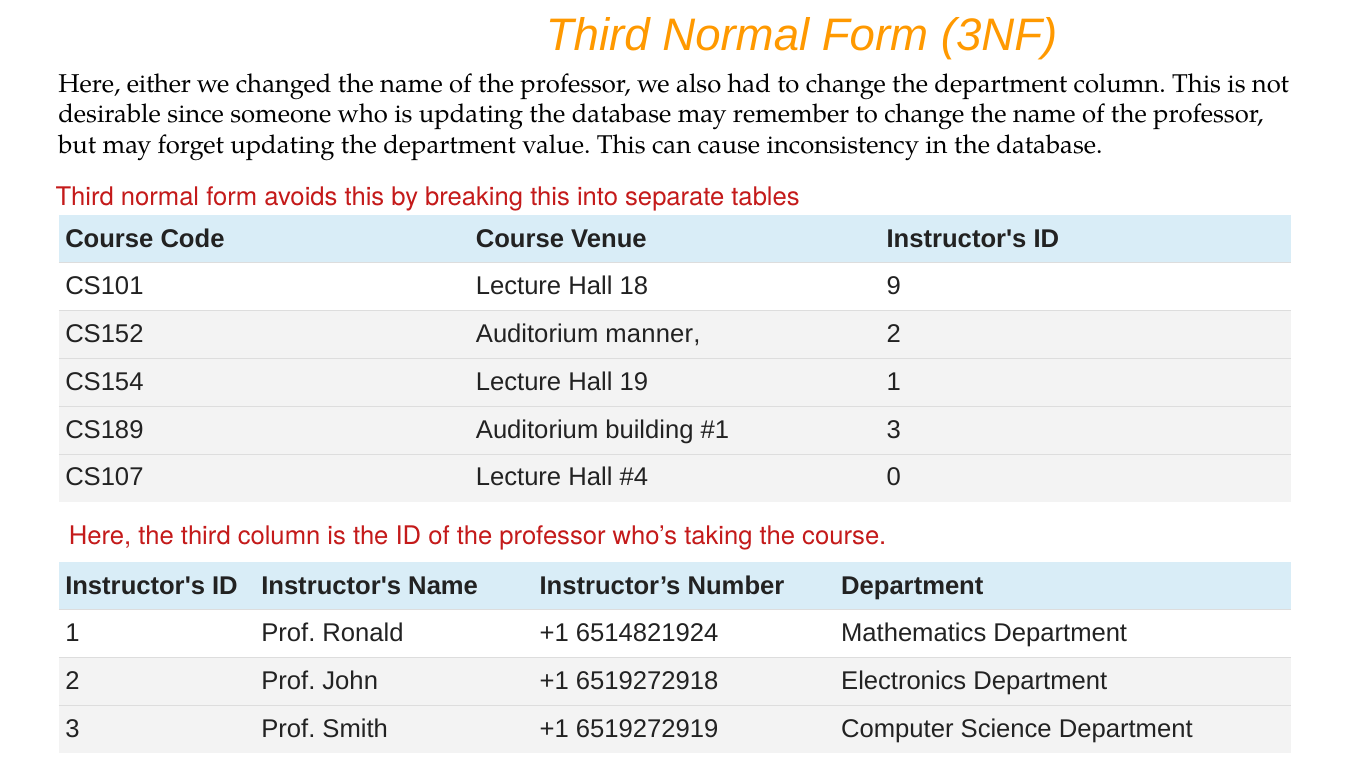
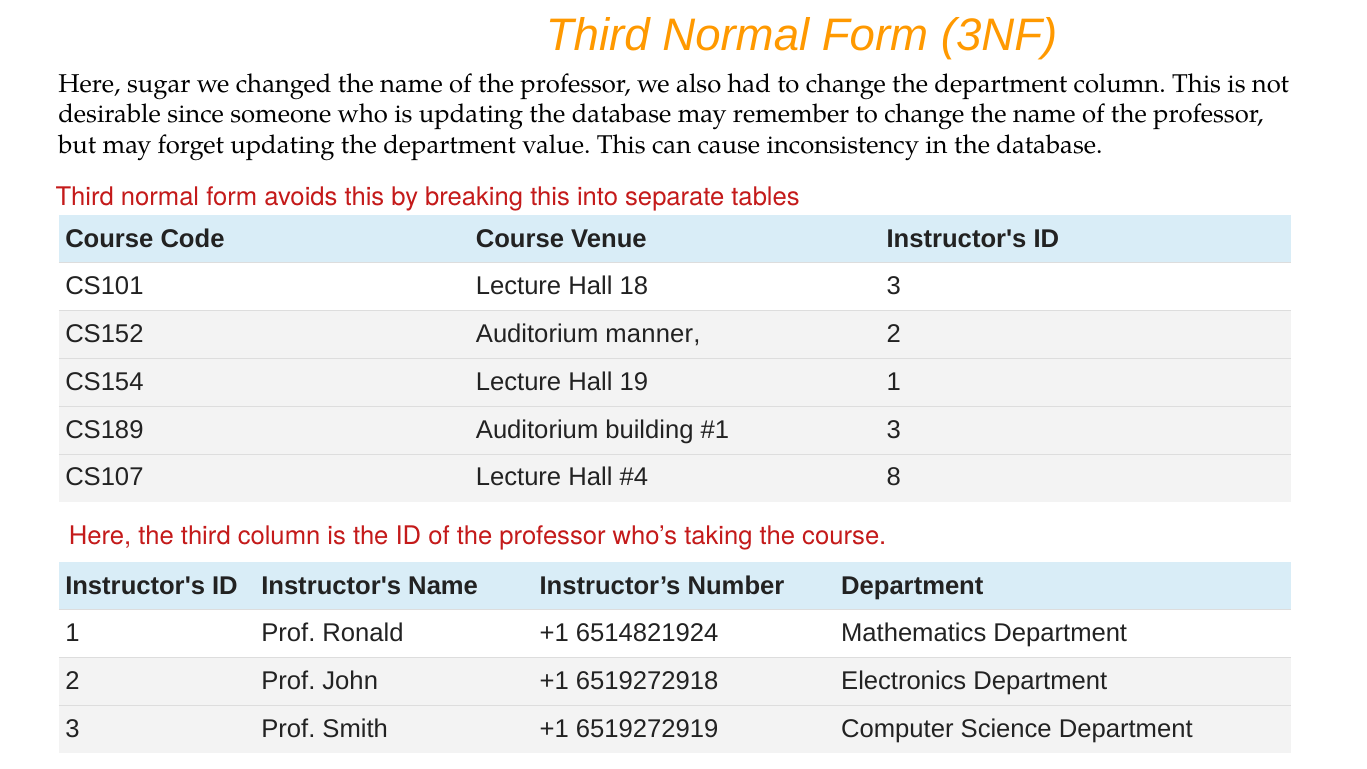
either: either -> sugar
18 9: 9 -> 3
0: 0 -> 8
